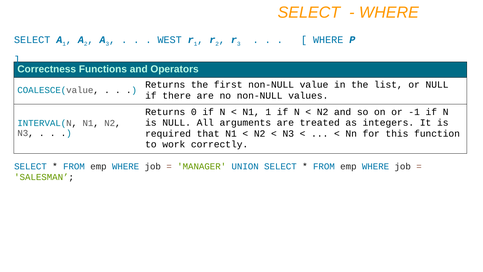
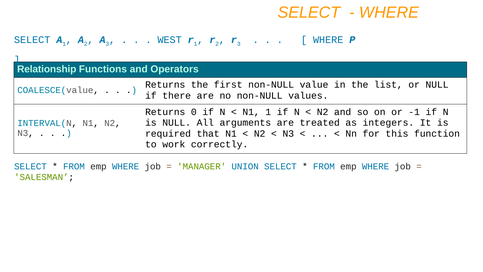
Correctness: Correctness -> Relationship
